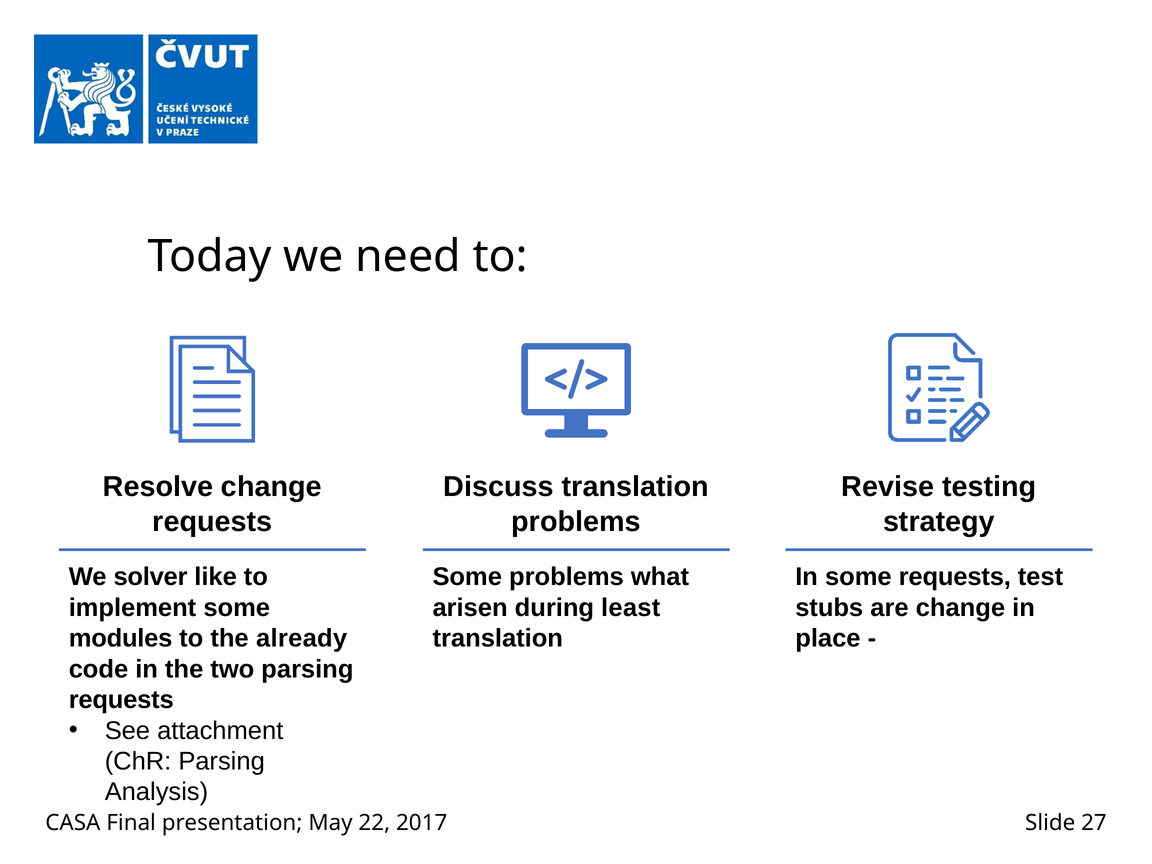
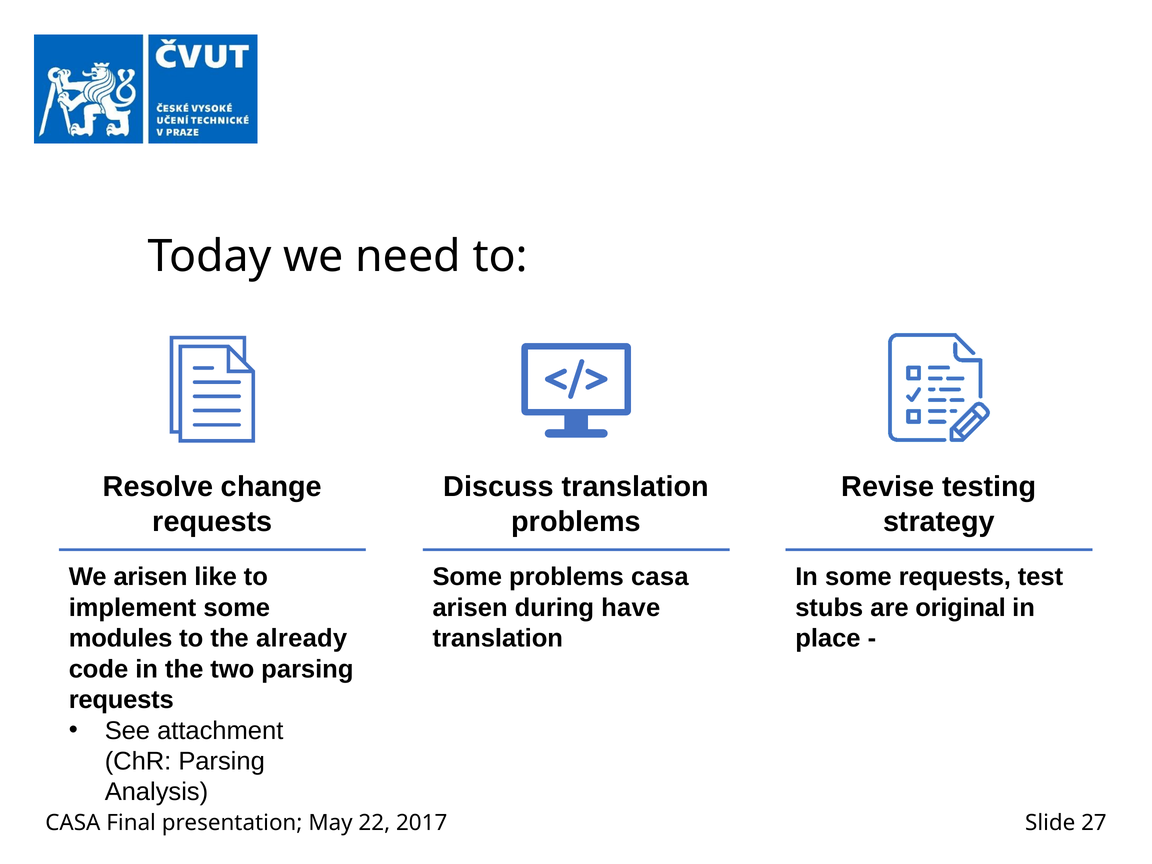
We solver: solver -> arisen
problems what: what -> casa
least: least -> have
are change: change -> original
